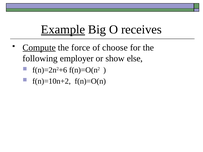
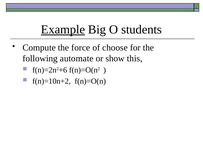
receives: receives -> students
Compute underline: present -> none
employer: employer -> automate
else: else -> this
